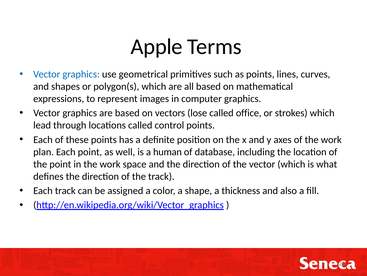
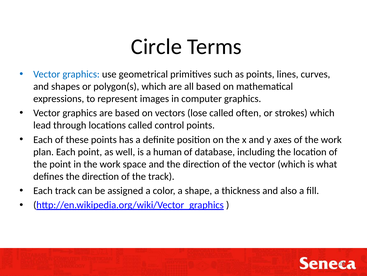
Apple: Apple -> Circle
office: office -> often
